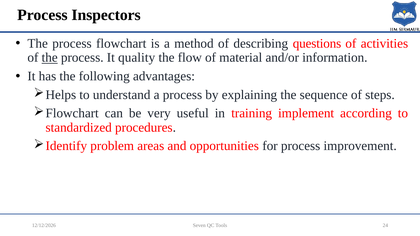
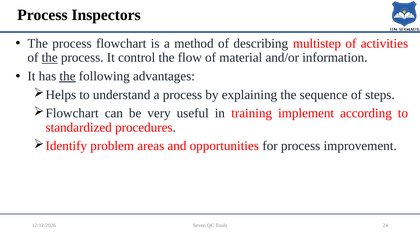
questions: questions -> multistep
quality: quality -> control
the at (67, 76) underline: none -> present
